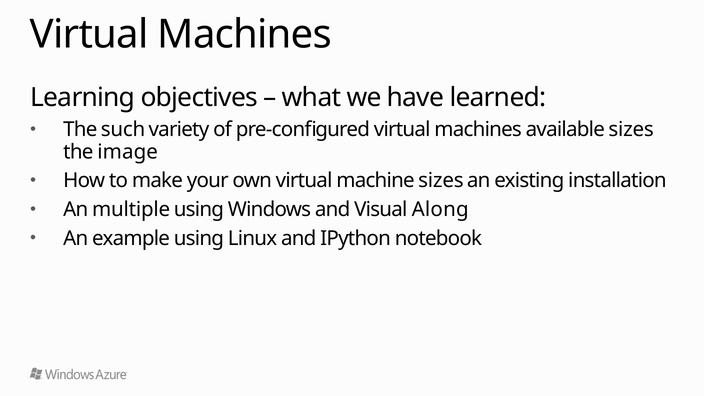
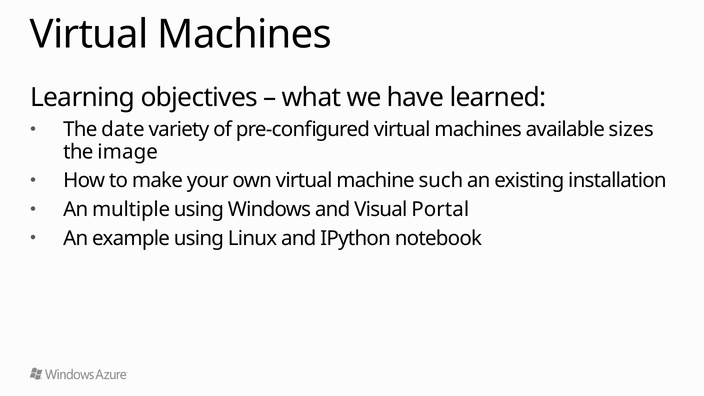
such: such -> date
machine sizes: sizes -> such
Along: Along -> Portal
